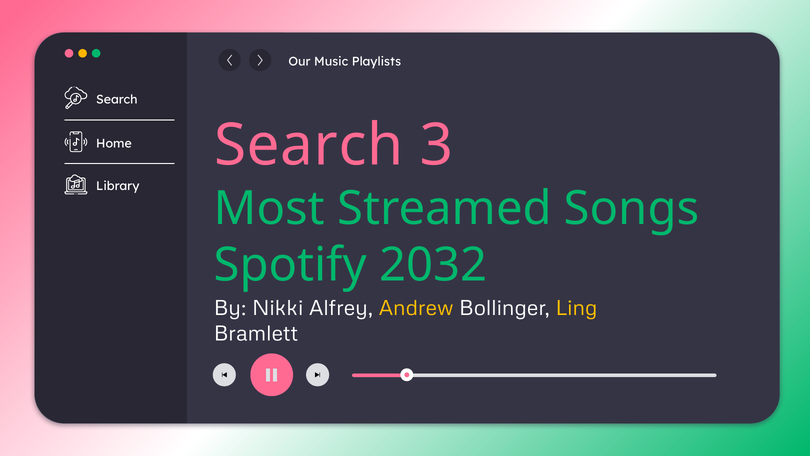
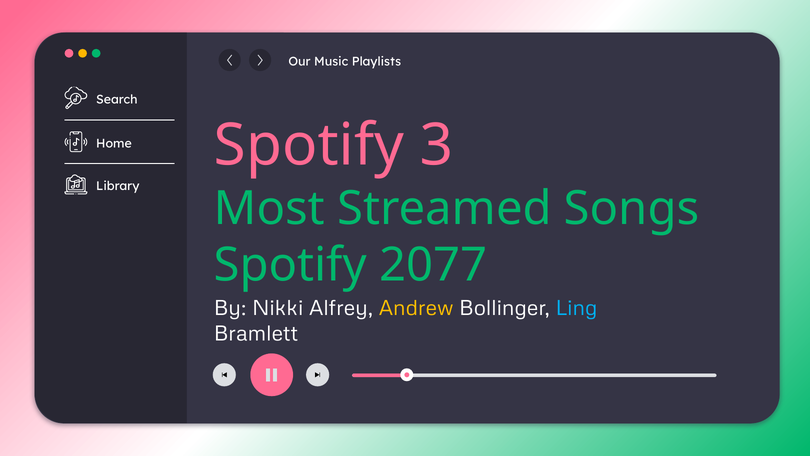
Search at (309, 145): Search -> Spotify
2032: 2032 -> 2077
Ling colour: yellow -> light blue
